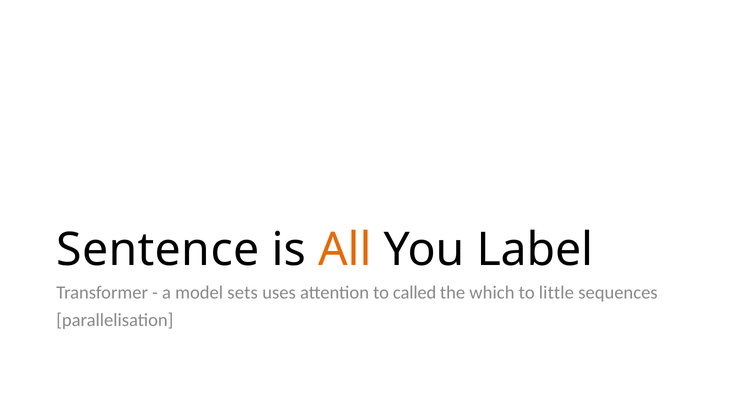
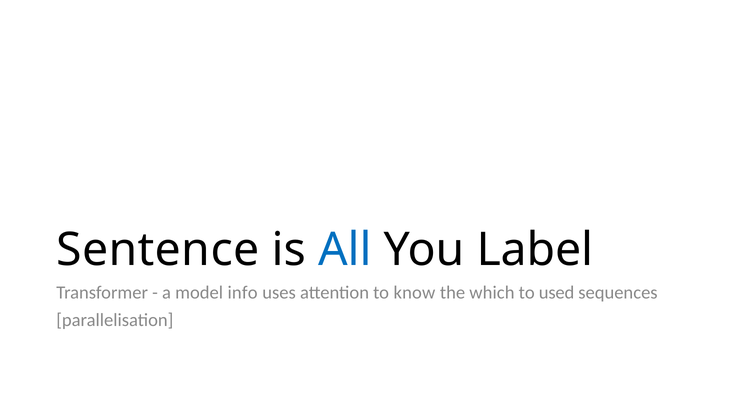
All colour: orange -> blue
sets: sets -> info
called: called -> know
little: little -> used
